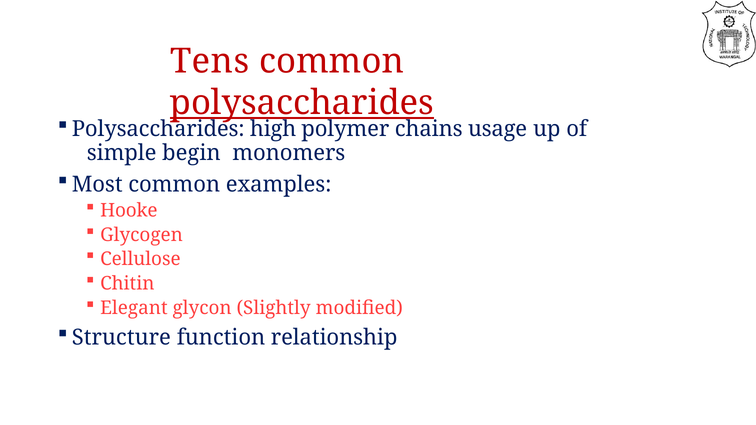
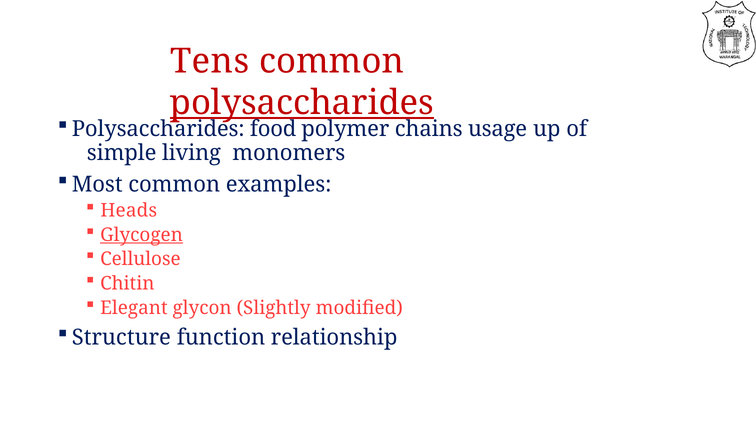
high: high -> food
begin: begin -> living
Hooke: Hooke -> Heads
Glycogen underline: none -> present
